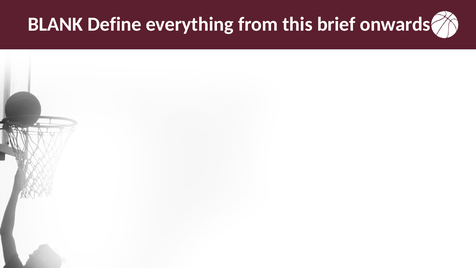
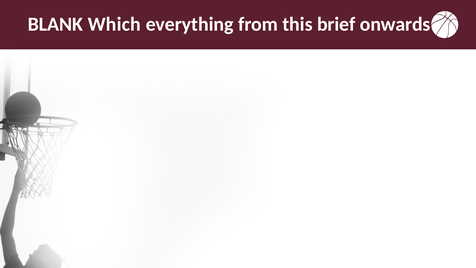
Define: Define -> Which
